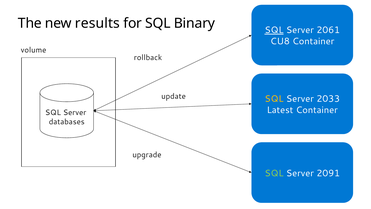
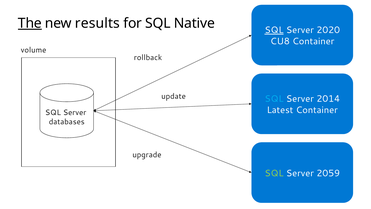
The underline: none -> present
Binary: Binary -> Native
2061: 2061 -> 2020
SQL at (274, 99) colour: yellow -> light blue
2033: 2033 -> 2014
2091: 2091 -> 2059
